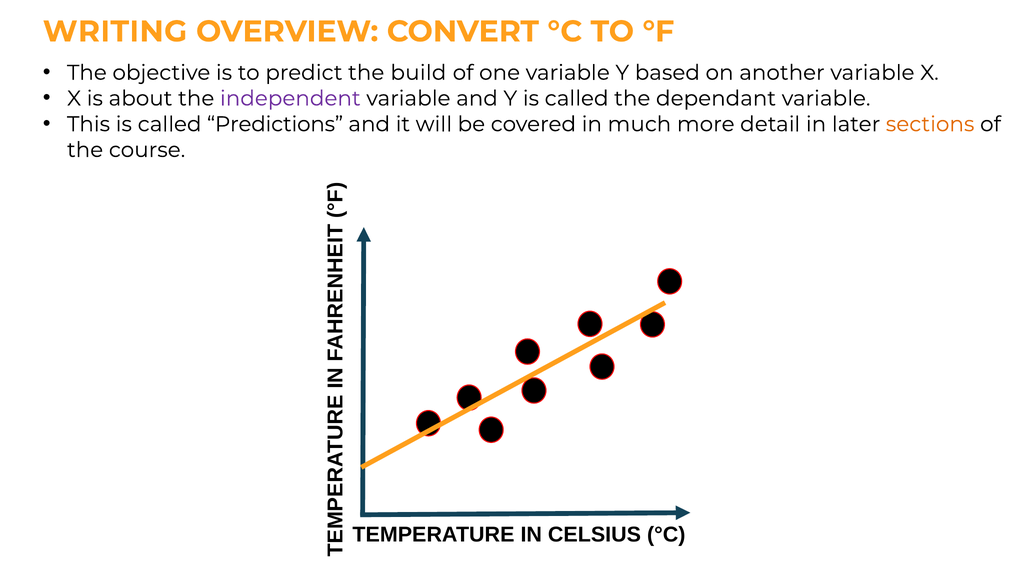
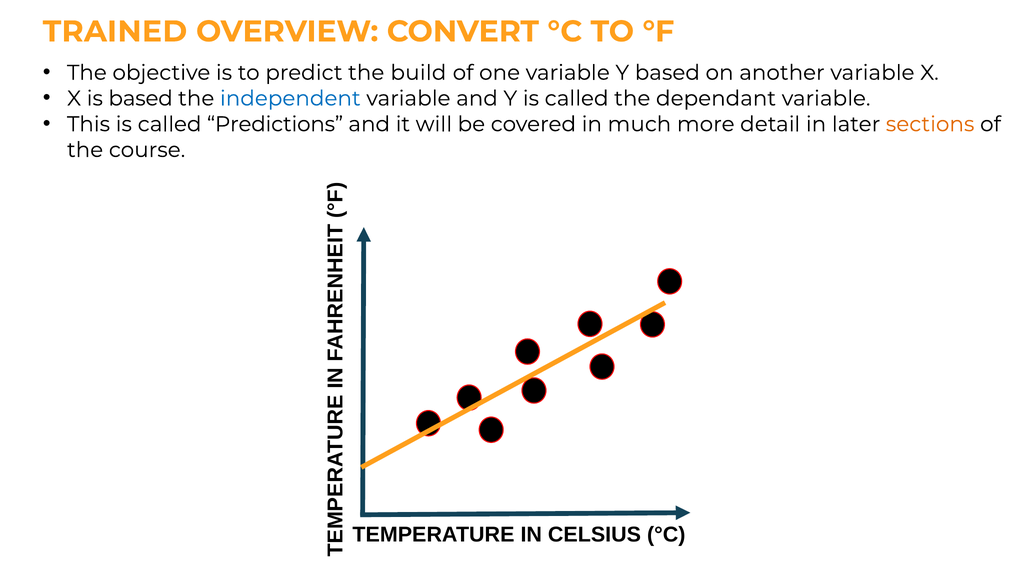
WRITING: WRITING -> TRAINED
is about: about -> based
independent colour: purple -> blue
